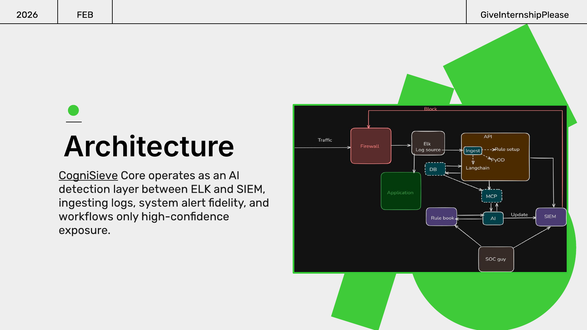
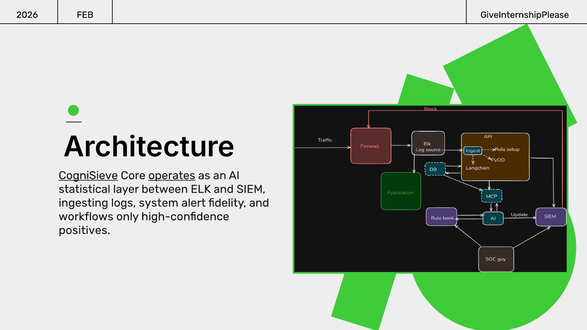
operates underline: none -> present
detection: detection -> statistical
exposure: exposure -> positives
